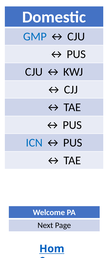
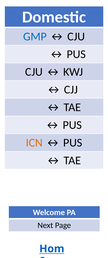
ICN colour: blue -> orange
